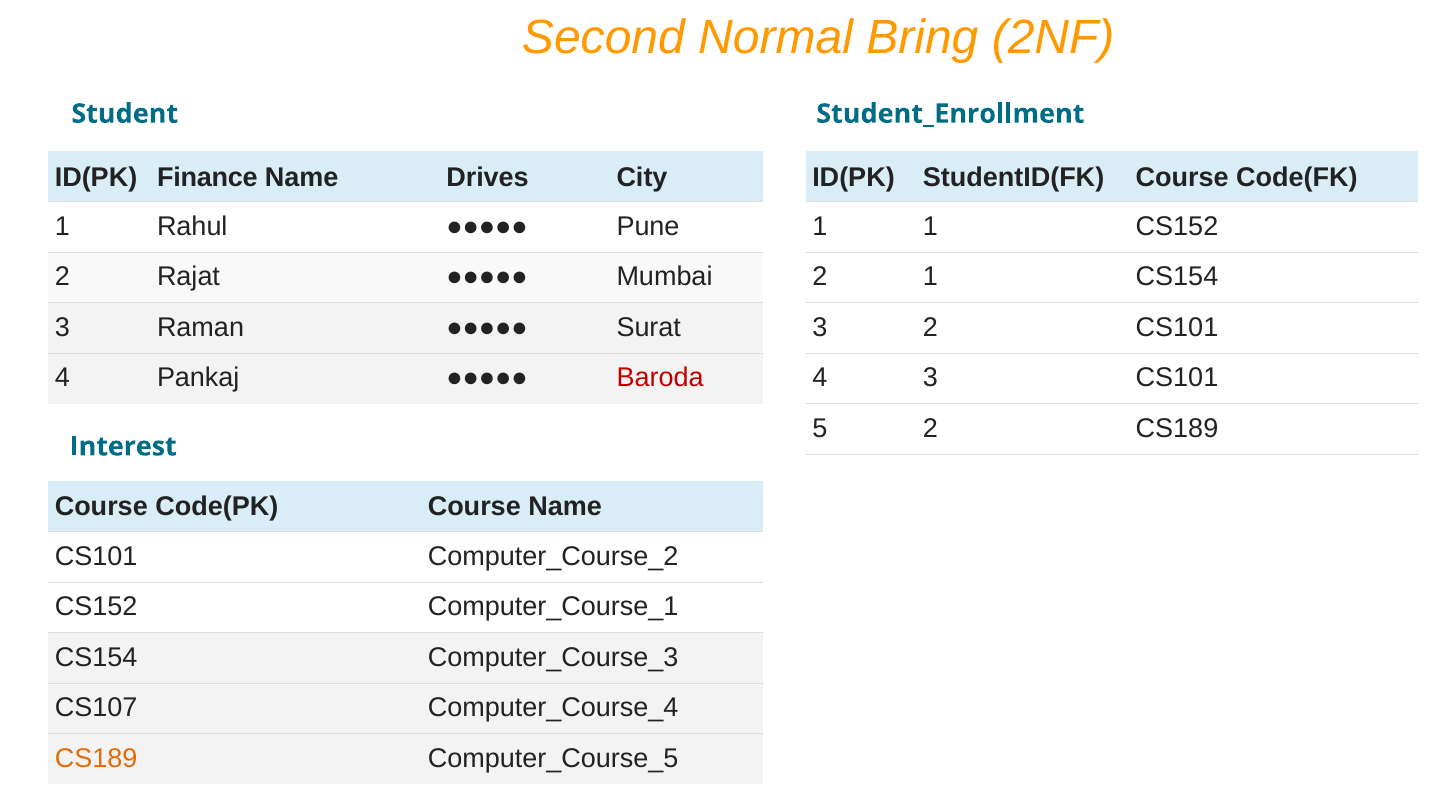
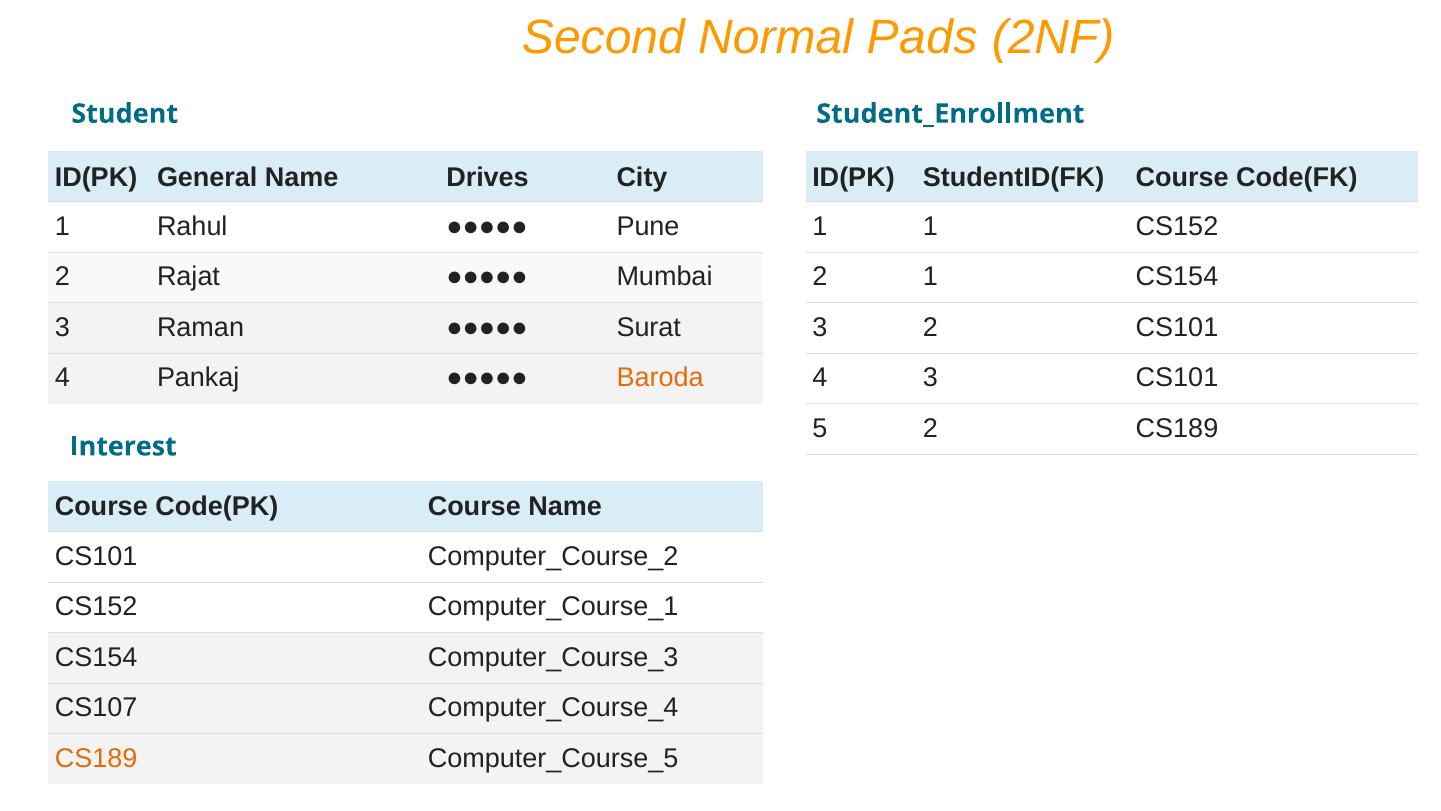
Bring: Bring -> Pads
Finance: Finance -> General
Baroda colour: red -> orange
